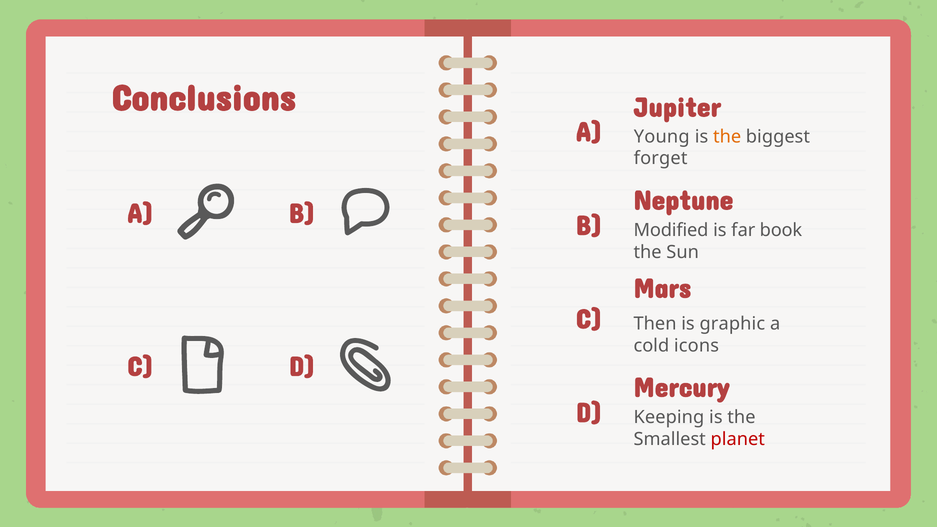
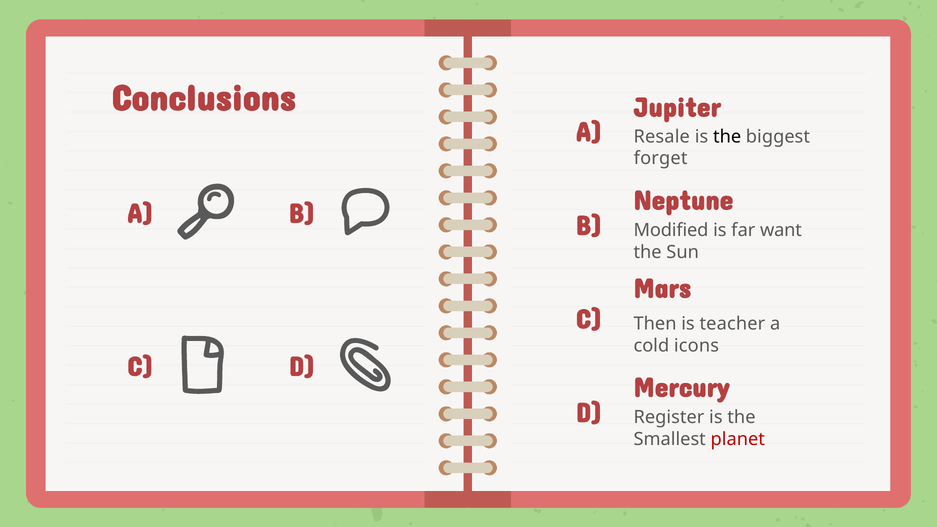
Young: Young -> Resale
the at (727, 137) colour: orange -> black
book: book -> want
graphic: graphic -> teacher
Keeping: Keeping -> Register
